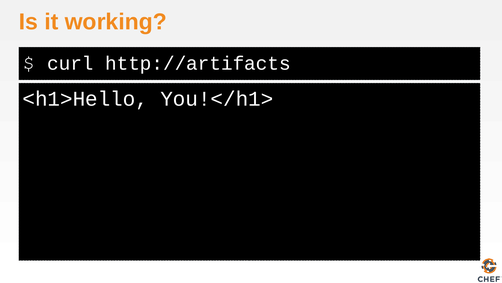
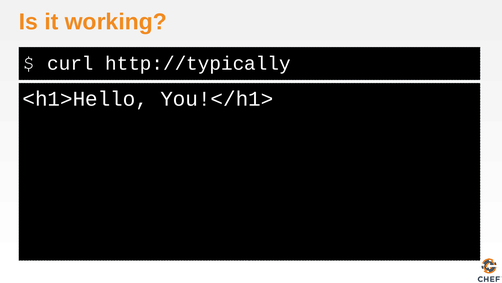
http://artifacts: http://artifacts -> http://typically
